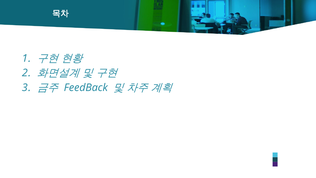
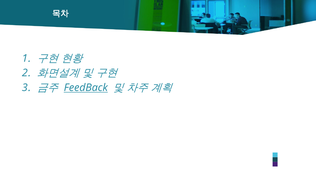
FeedBack underline: none -> present
